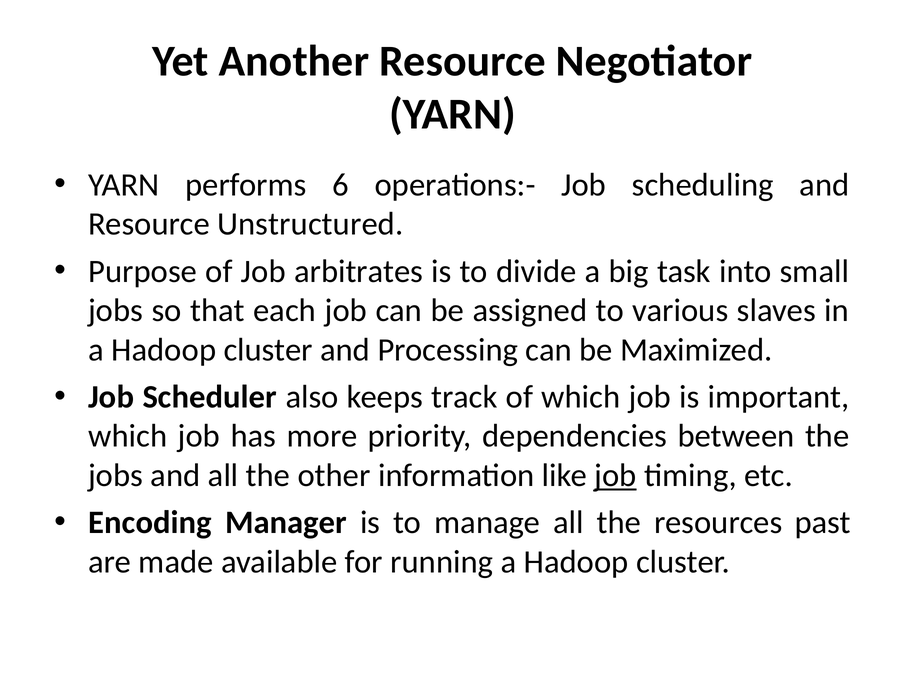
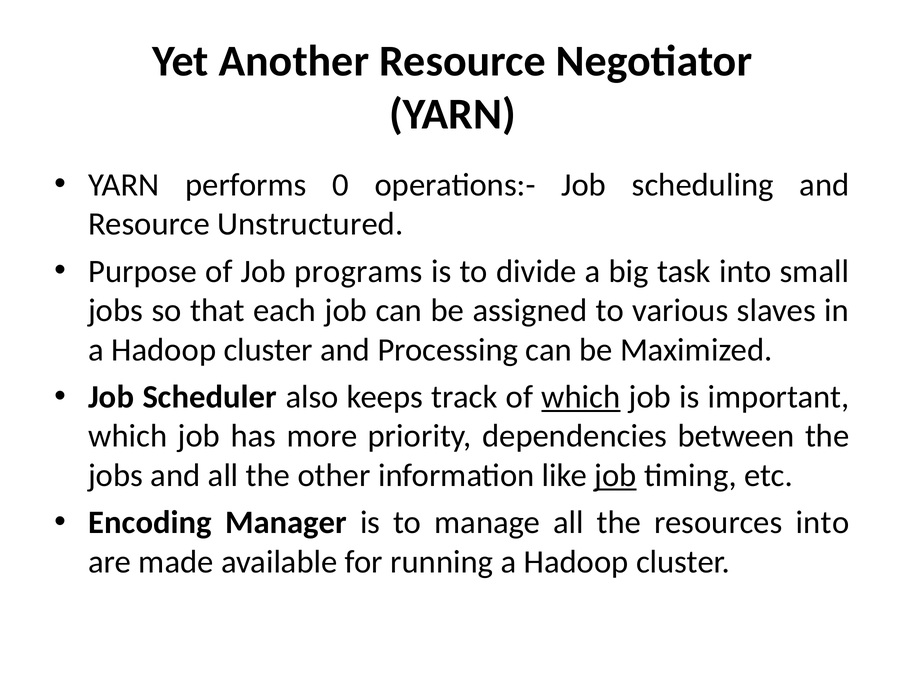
6: 6 -> 0
arbitrates: arbitrates -> programs
which at (581, 397) underline: none -> present
resources past: past -> into
